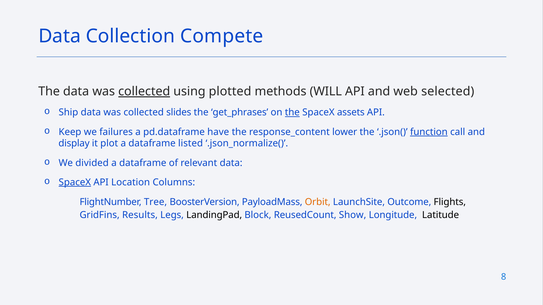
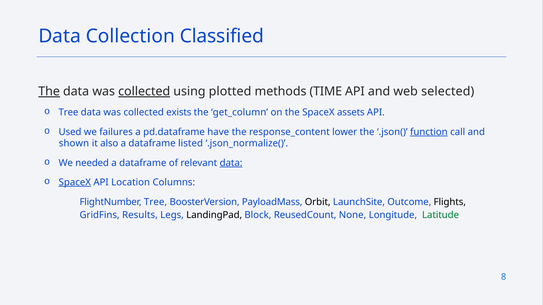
Compete: Compete -> Classified
The at (49, 92) underline: none -> present
WILL: WILL -> TIME
Ship at (68, 113): Ship -> Tree
slides: slides -> exists
get_phrases: get_phrases -> get_column
the at (292, 113) underline: present -> none
Keep: Keep -> Used
display: display -> shown
plot: plot -> also
divided: divided -> needed
data at (231, 163) underline: none -> present
Orbit colour: orange -> black
Show: Show -> None
Latitude colour: black -> green
